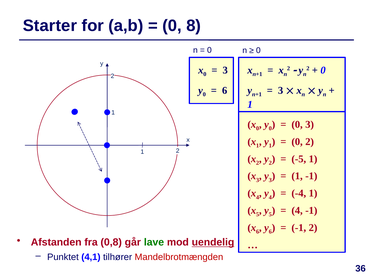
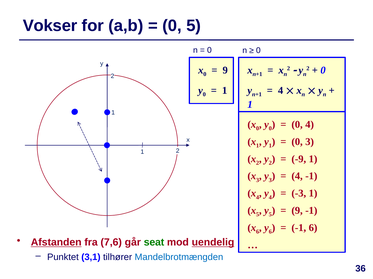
Starter: Starter -> Vokser
0 8: 8 -> 5
3 at (225, 70): 3 -> 9
6 at (225, 91): 6 -> 1
3 at (281, 91): 3 -> 4
0 3: 3 -> 4
0 2: 2 -> 3
-5: -5 -> -9
1 at (297, 177): 1 -> 4
-4: -4 -> -3
4 at (297, 211): 4 -> 9
-1 2: 2 -> 6
Afstanden underline: none -> present
0,8: 0,8 -> 7,6
lave: lave -> seat
4,1: 4,1 -> 3,1
Mandelbrotmængden colour: red -> blue
